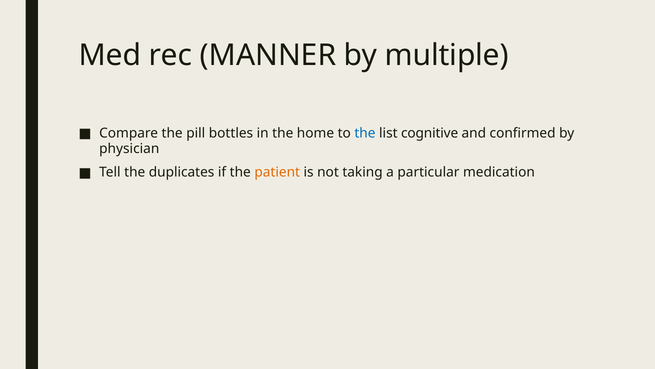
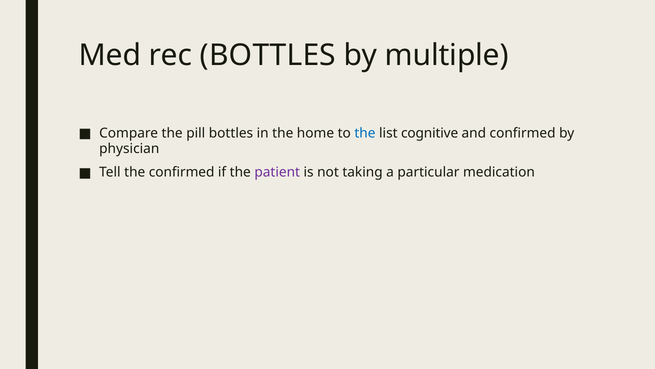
rec MANNER: MANNER -> BOTTLES
the duplicates: duplicates -> confirmed
patient colour: orange -> purple
